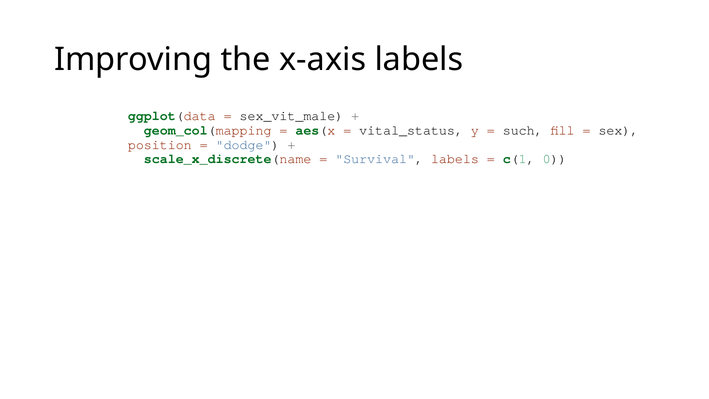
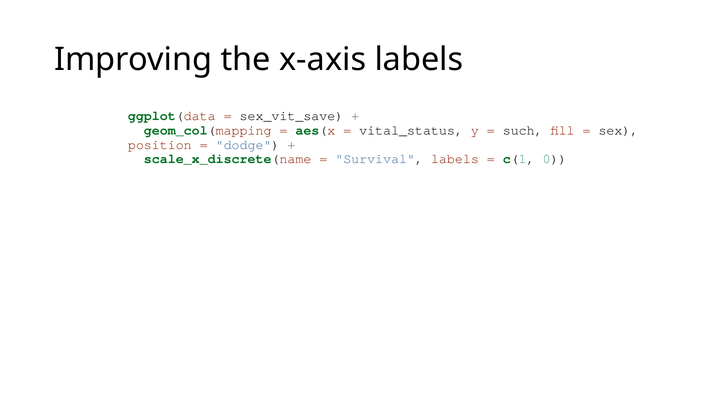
sex_vit_male: sex_vit_male -> sex_vit_save
